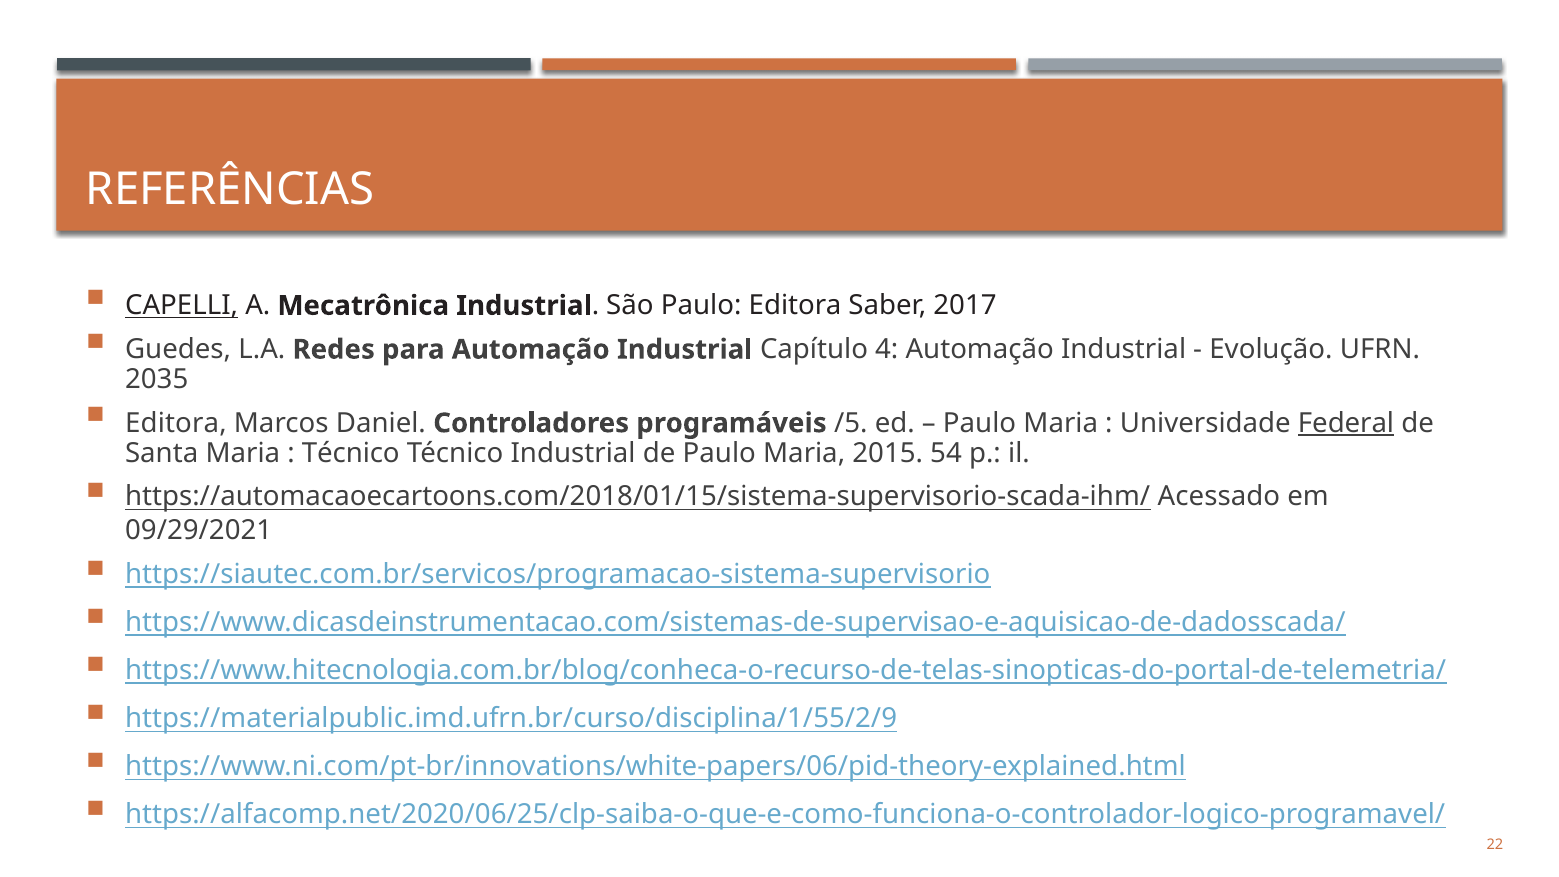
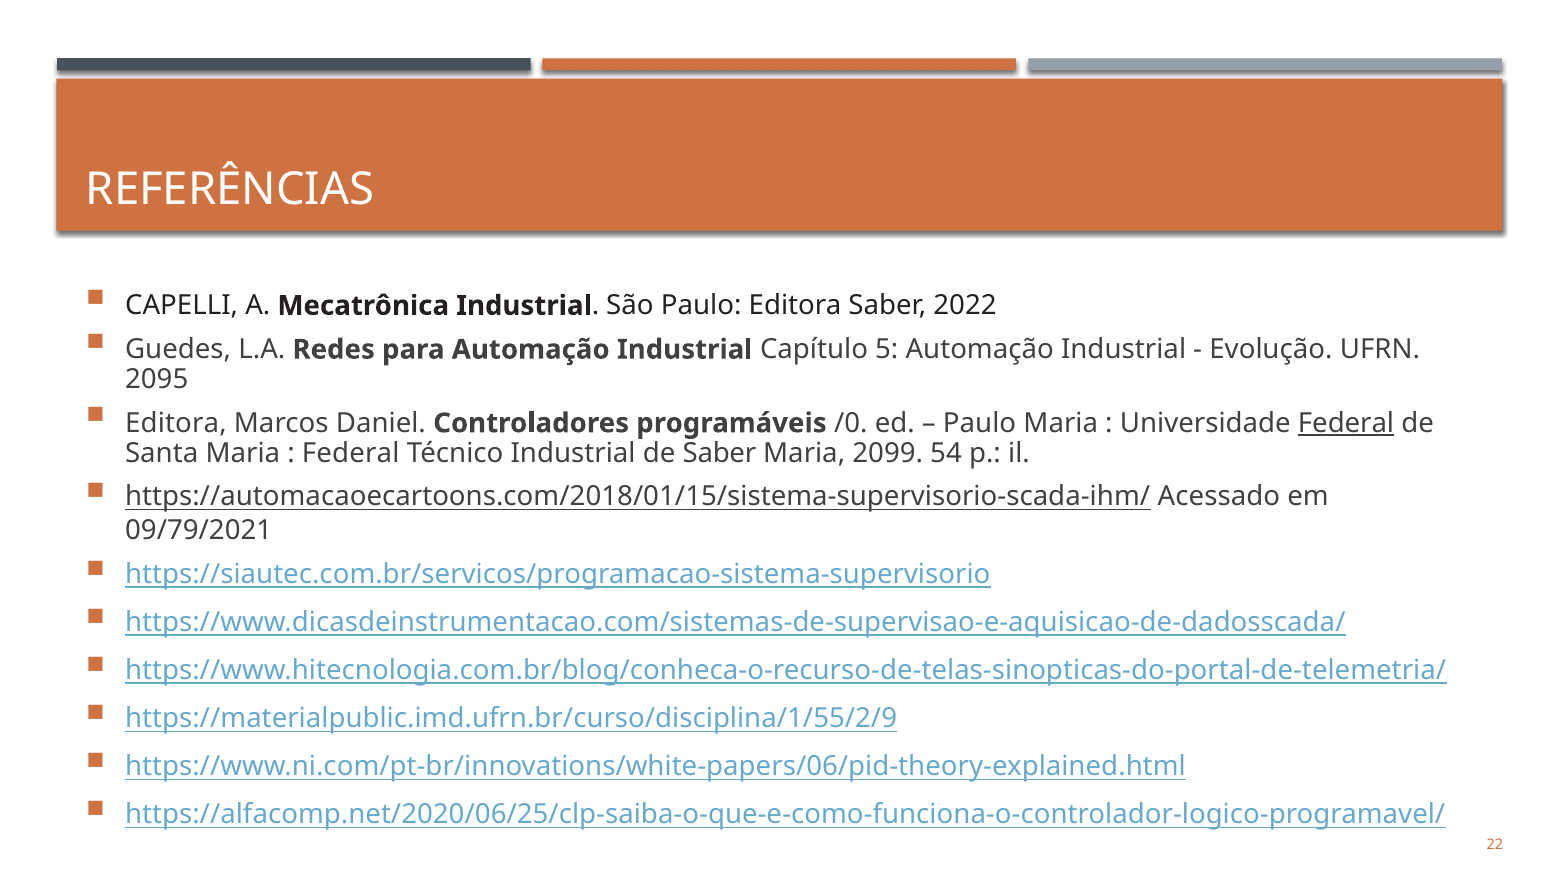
CAPELLI underline: present -> none
2017: 2017 -> 2022
4: 4 -> 5
2035: 2035 -> 2095
/5: /5 -> /0
Técnico at (351, 453): Técnico -> Federal
de Paulo: Paulo -> Saber
2015: 2015 -> 2099
09/29/2021: 09/29/2021 -> 09/79/2021
